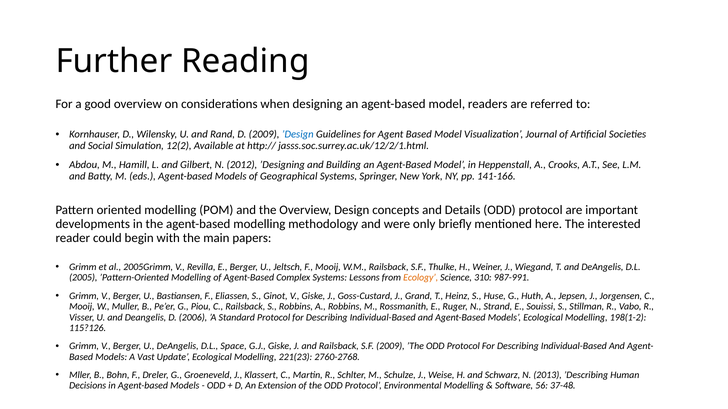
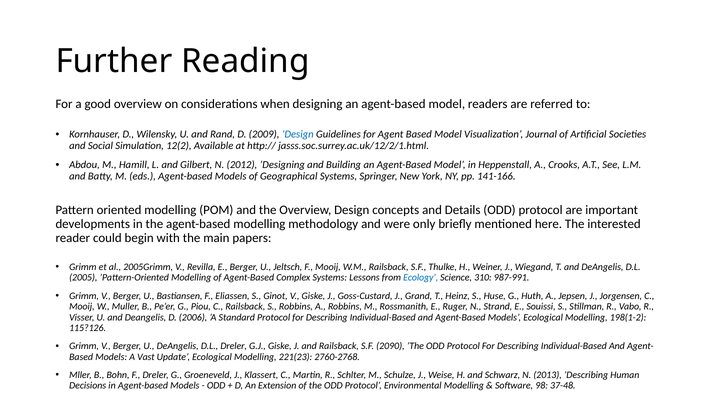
Ecology colour: orange -> blue
D.L Space: Space -> Dreler
S.F 2009: 2009 -> 2090
56: 56 -> 98
